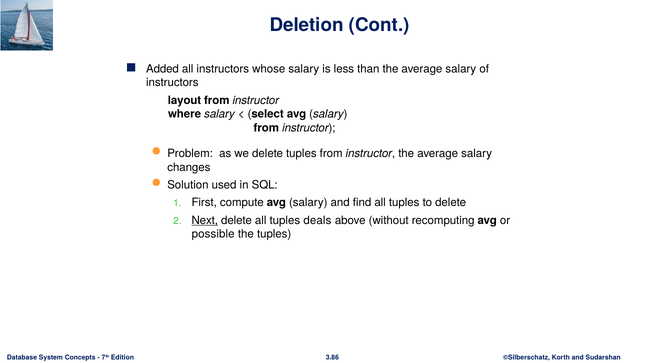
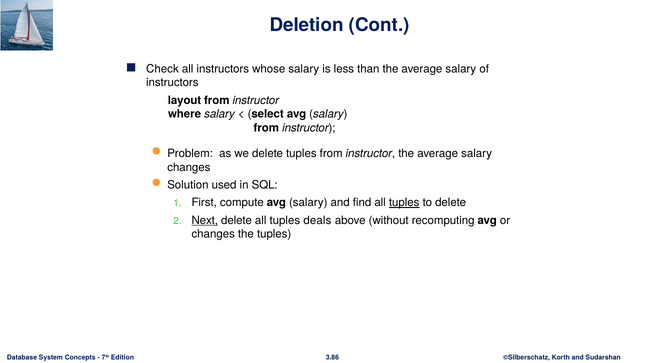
Added: Added -> Check
tuples at (404, 203) underline: none -> present
possible at (213, 234): possible -> changes
